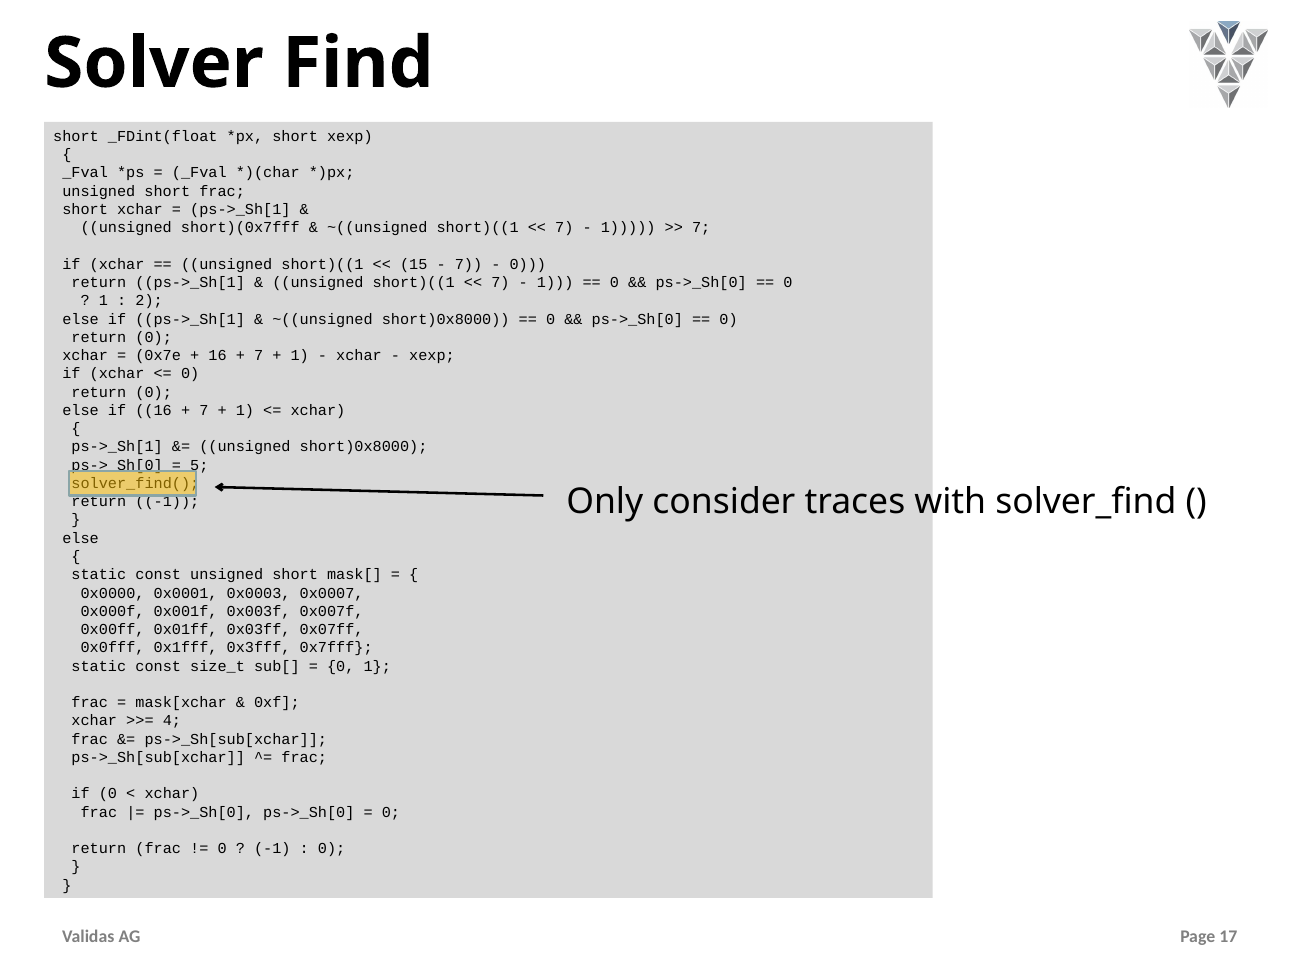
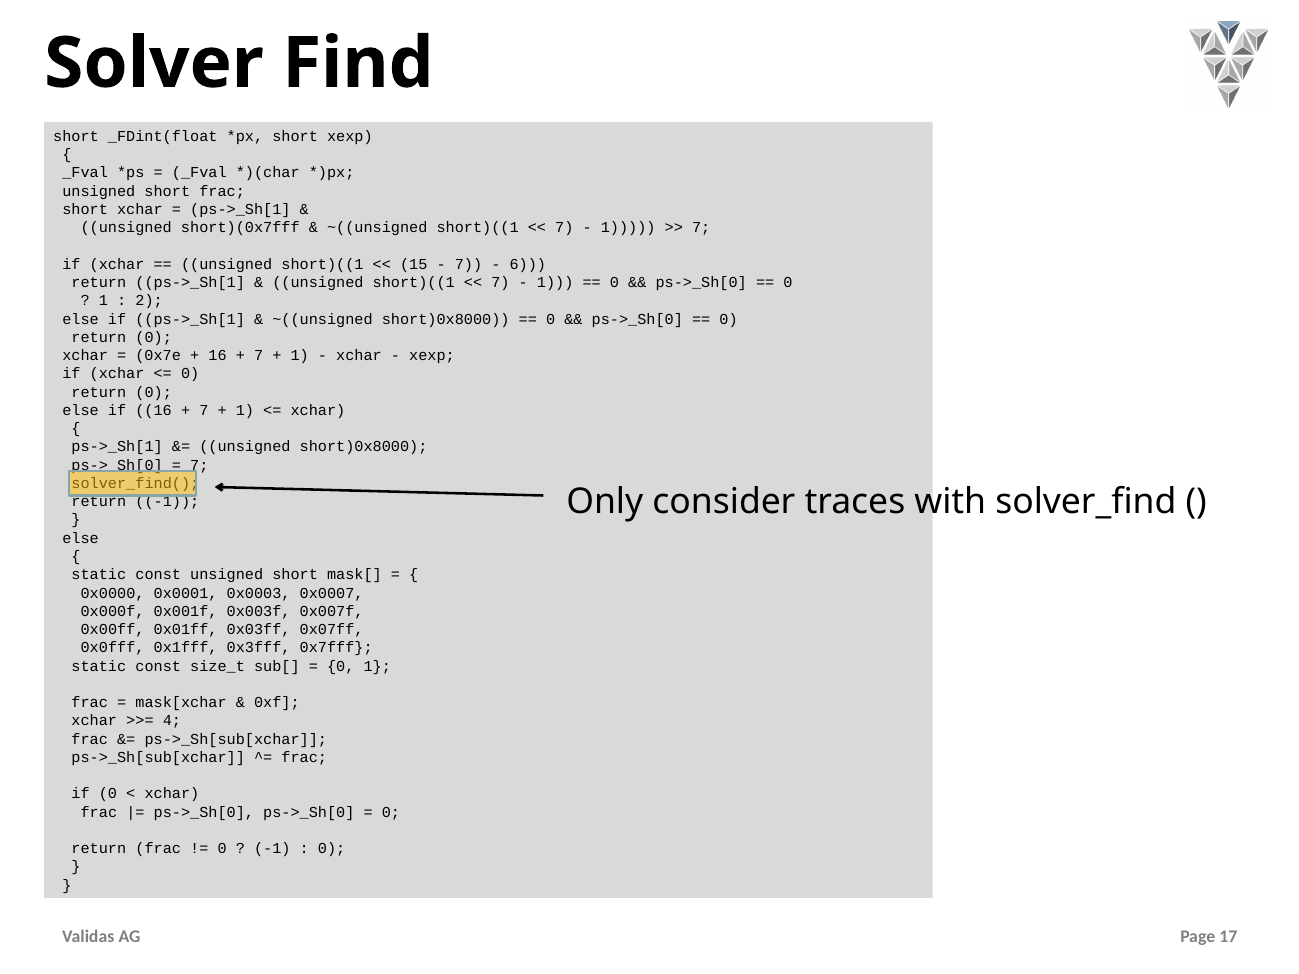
0 at (528, 264): 0 -> 6
5 at (199, 465): 5 -> 7
